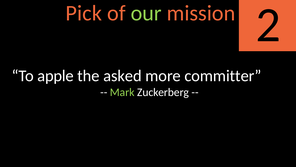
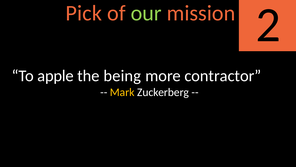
asked: asked -> being
committer: committer -> contractor
Mark colour: light green -> yellow
